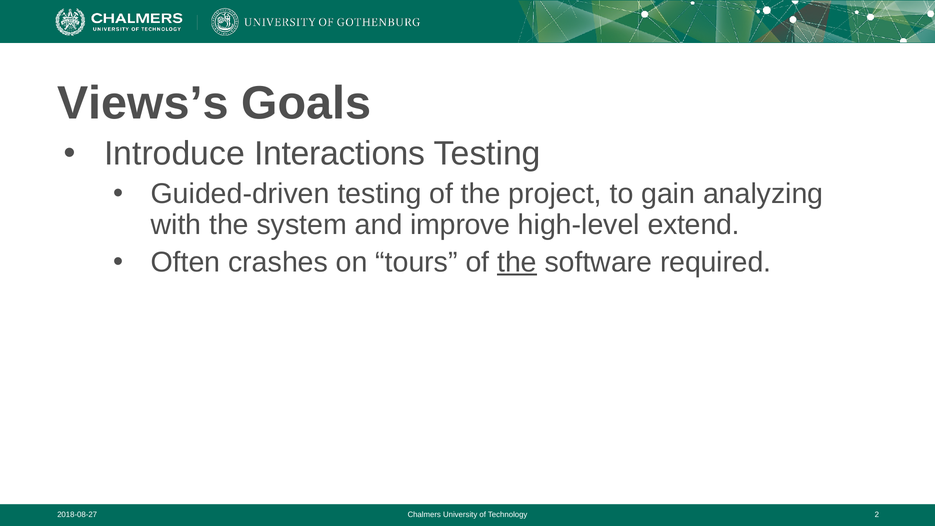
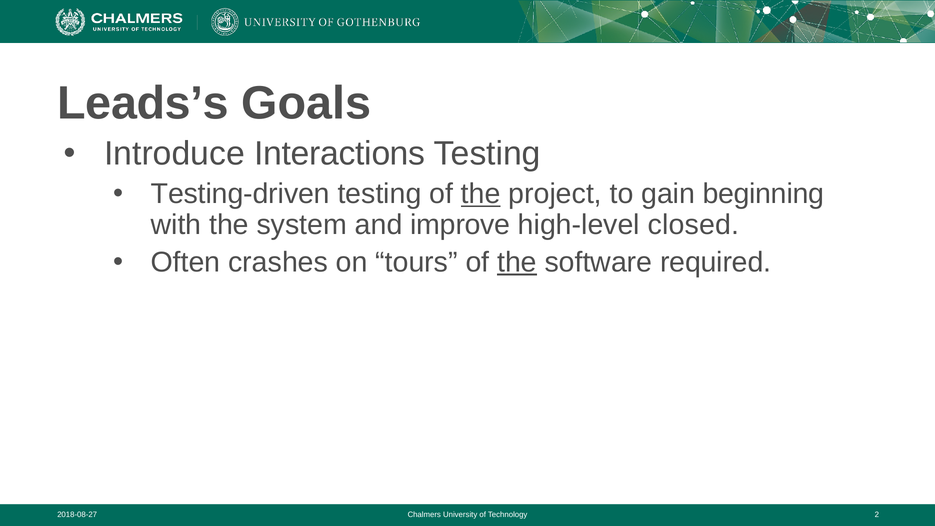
Views’s: Views’s -> Leads’s
Guided-driven: Guided-driven -> Testing-driven
the at (481, 194) underline: none -> present
analyzing: analyzing -> beginning
extend: extend -> closed
